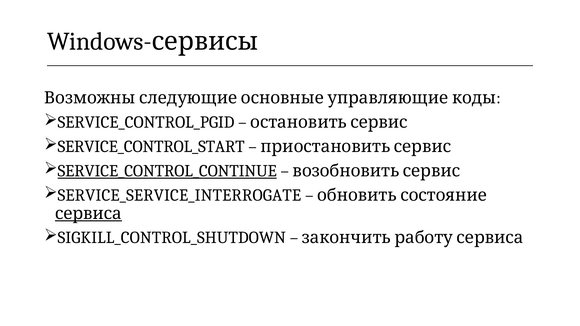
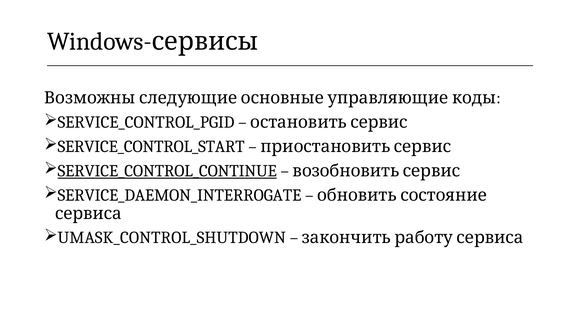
SERVICE_SERVICE_INTERROGATE: SERVICE_SERVICE_INTERROGATE -> SERVICE_DAEMON_INTERROGATE
сервиса underline: present -> none
SIGKILL_CONTROL_SHUTDOWN: SIGKILL_CONTROL_SHUTDOWN -> UMASK_CONTROL_SHUTDOWN
